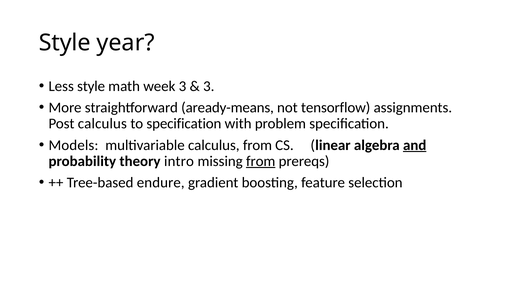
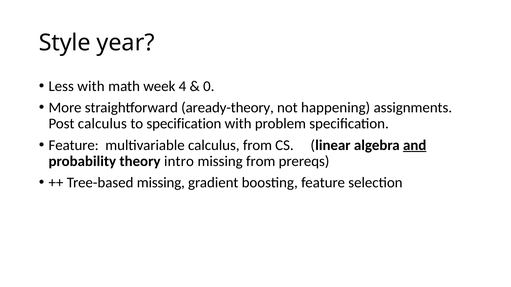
Less style: style -> with
week 3: 3 -> 4
3 at (209, 86): 3 -> 0
aready-means: aready-means -> aready-theory
tensorflow: tensorflow -> happening
Models at (73, 145): Models -> Feature
from at (261, 161) underline: present -> none
Tree-based endure: endure -> missing
